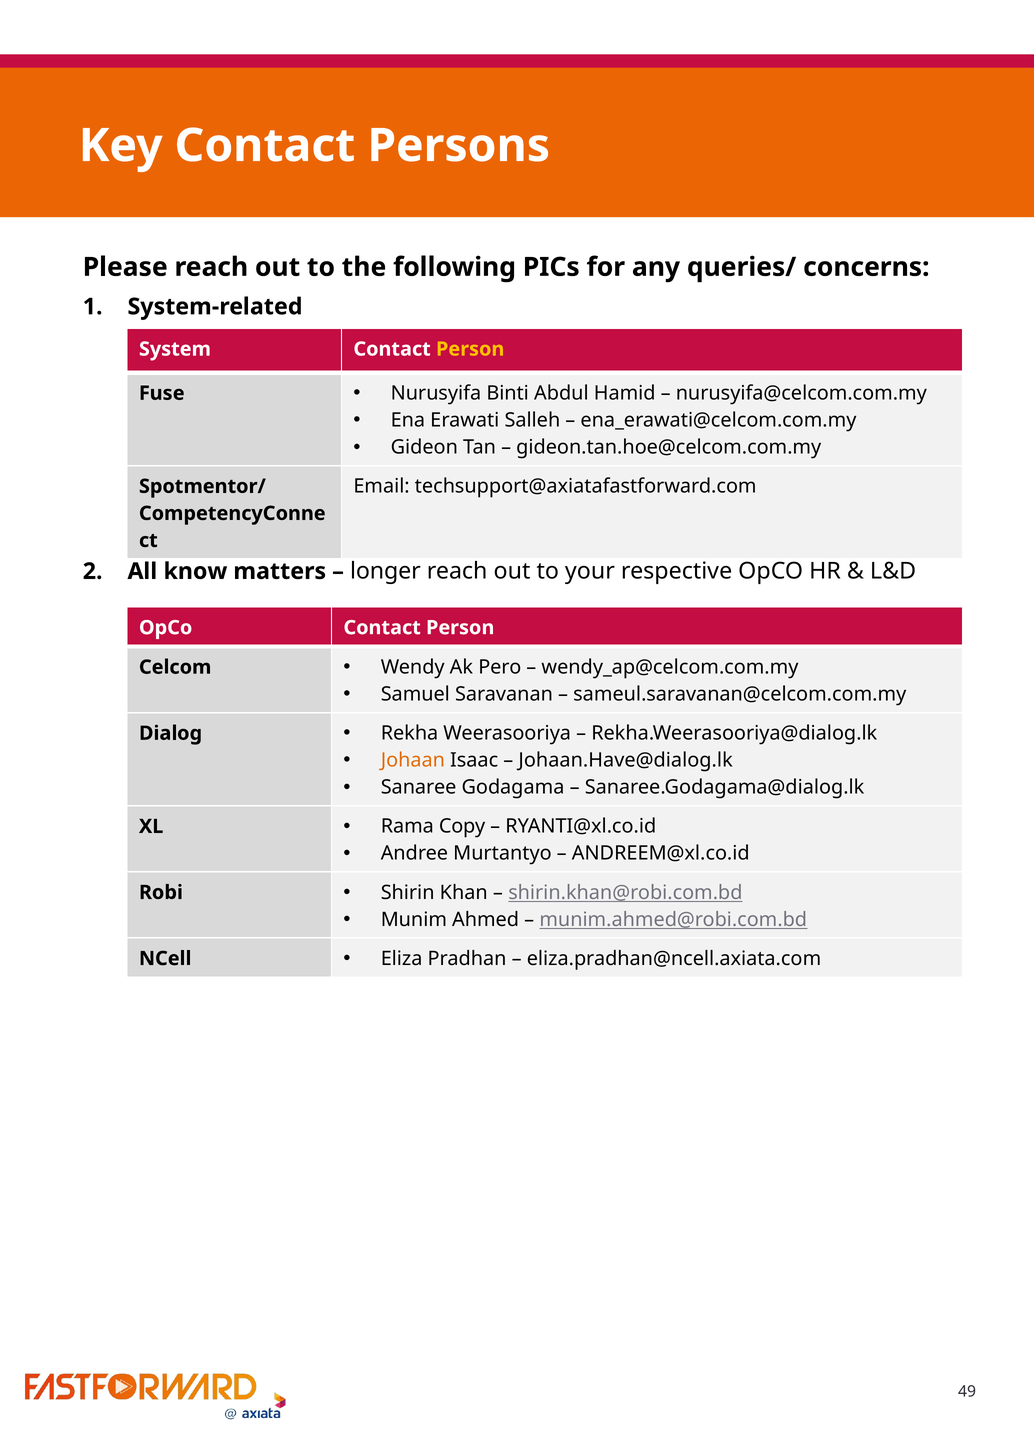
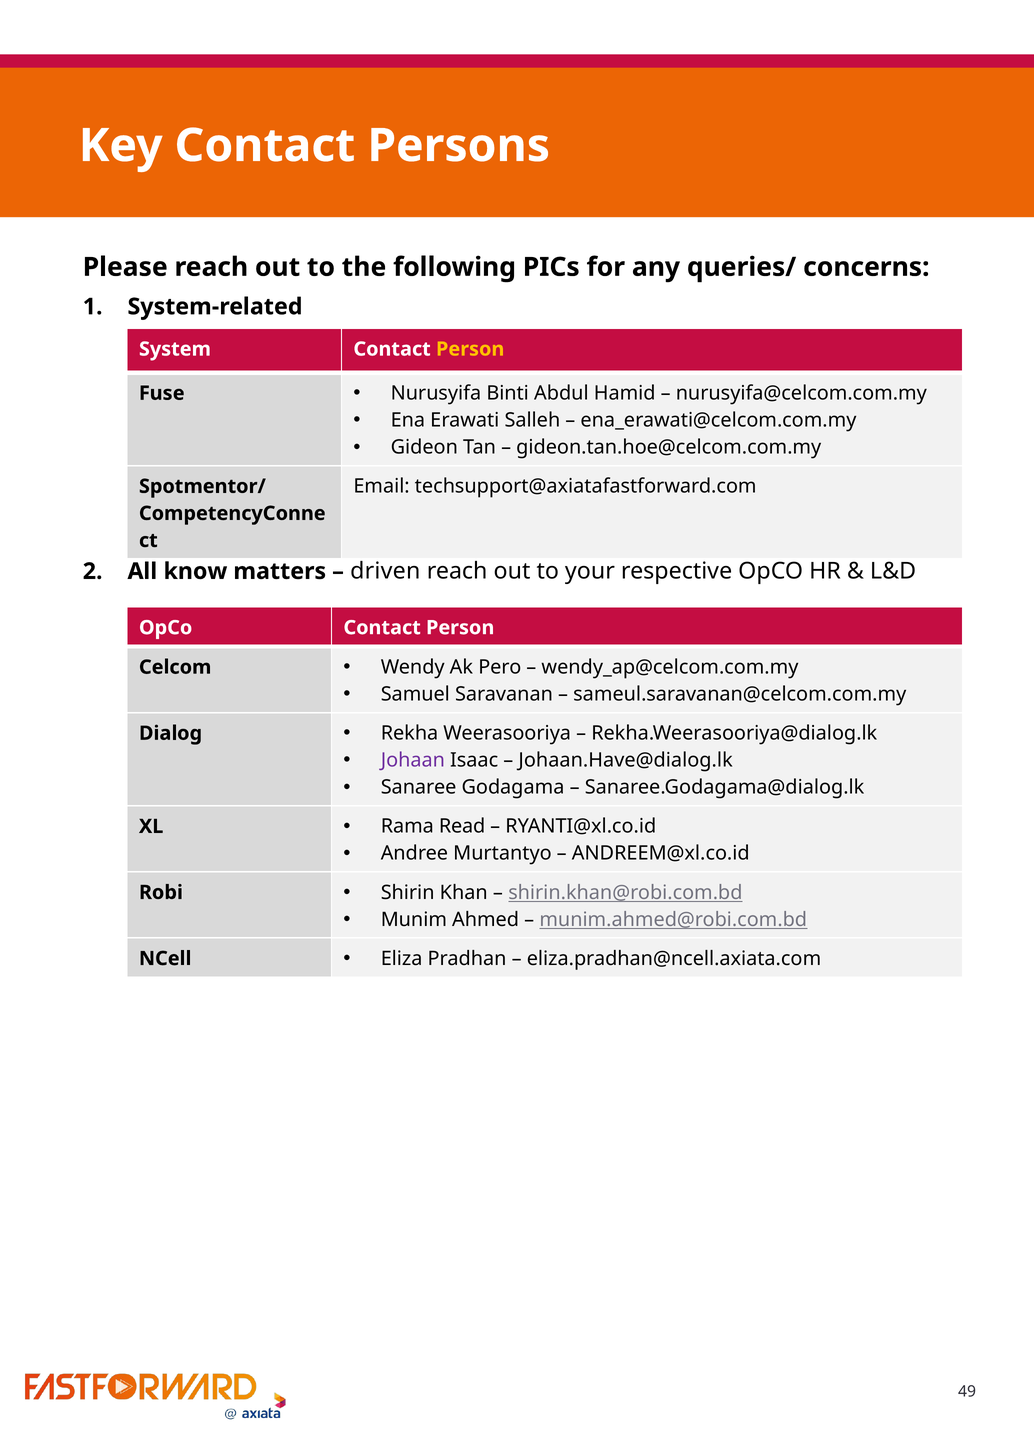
longer: longer -> driven
Johaan colour: orange -> purple
Copy: Copy -> Read
